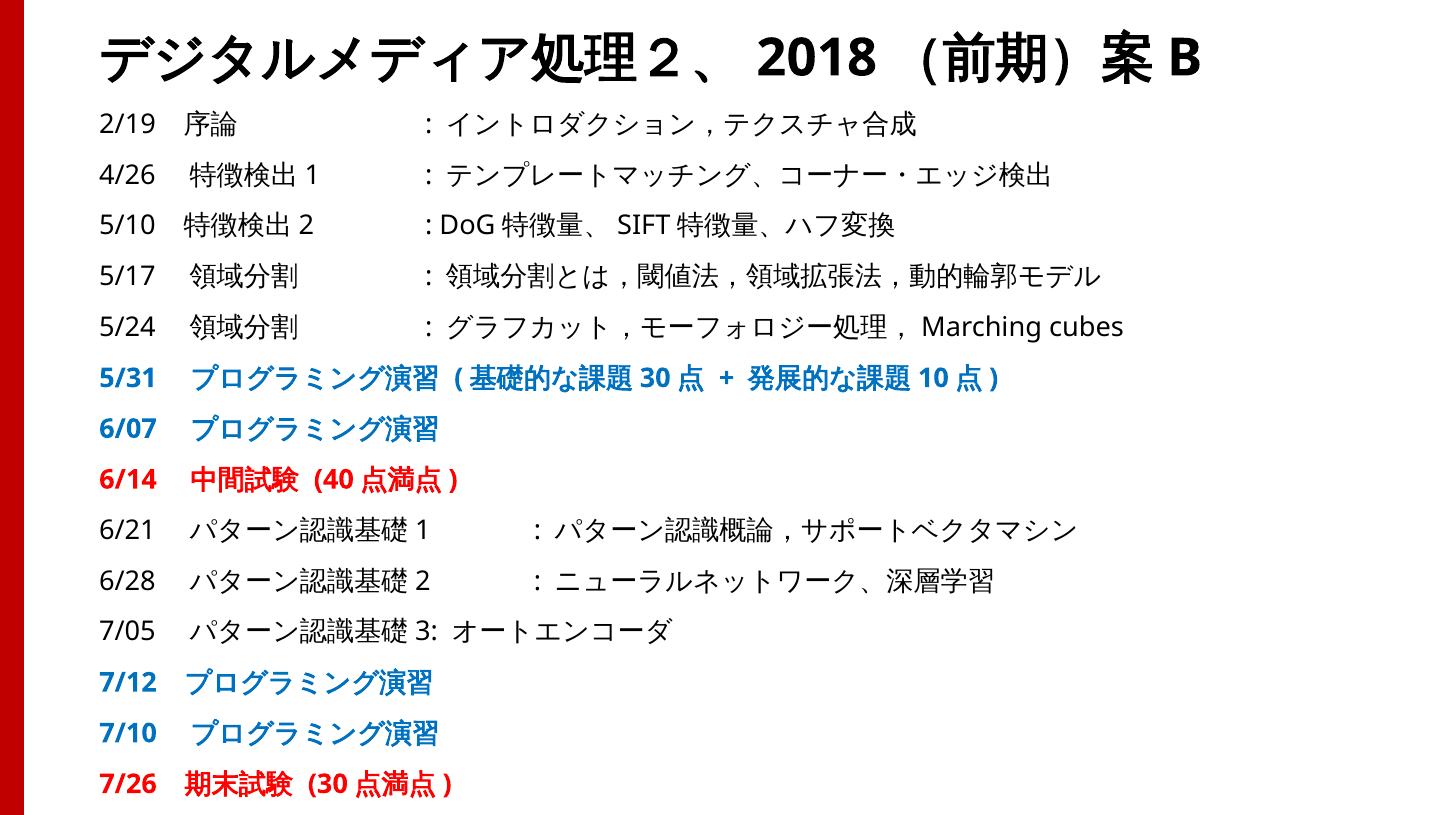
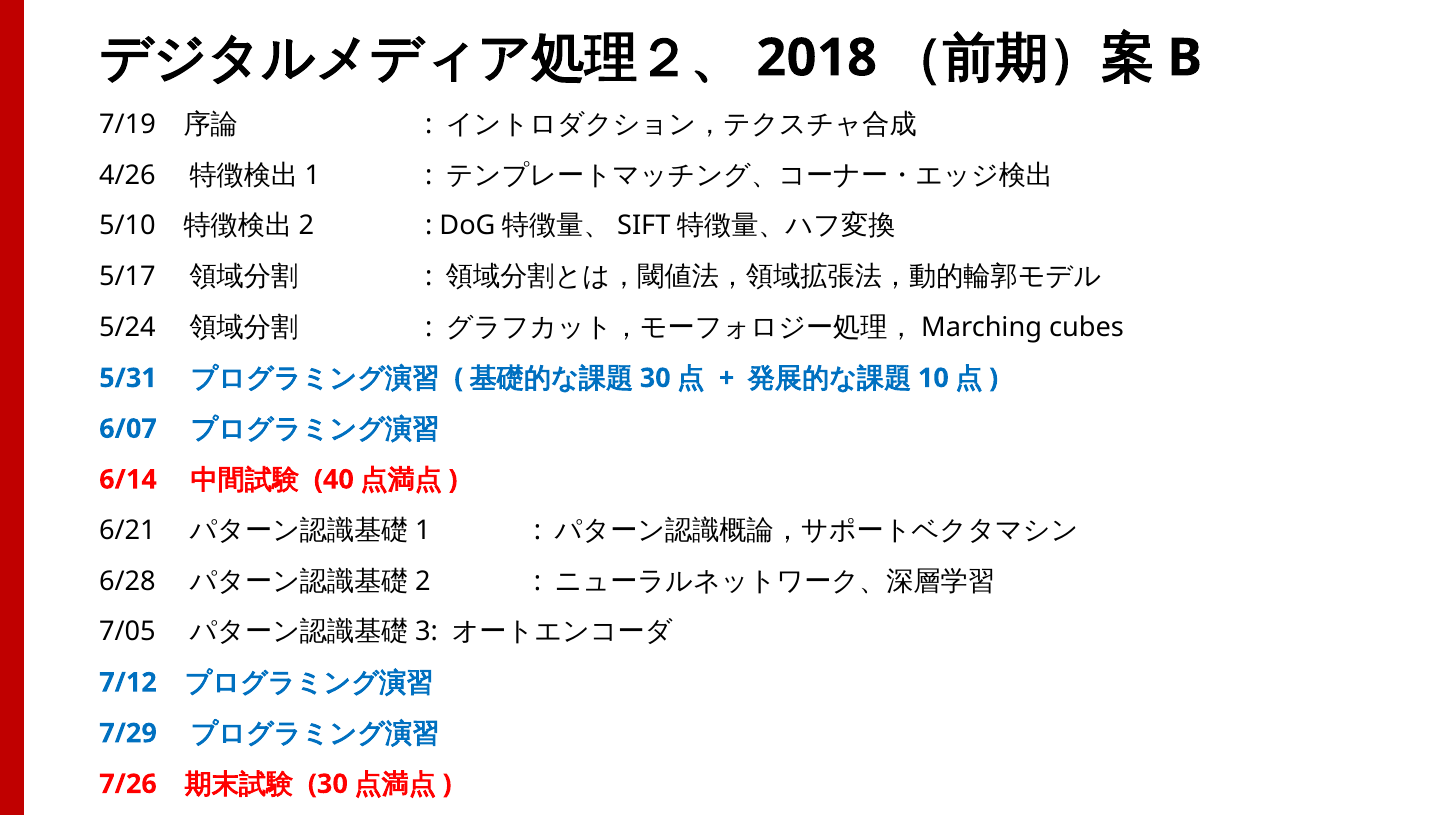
2/19: 2/19 -> 7/19
7/10: 7/10 -> 7/29
